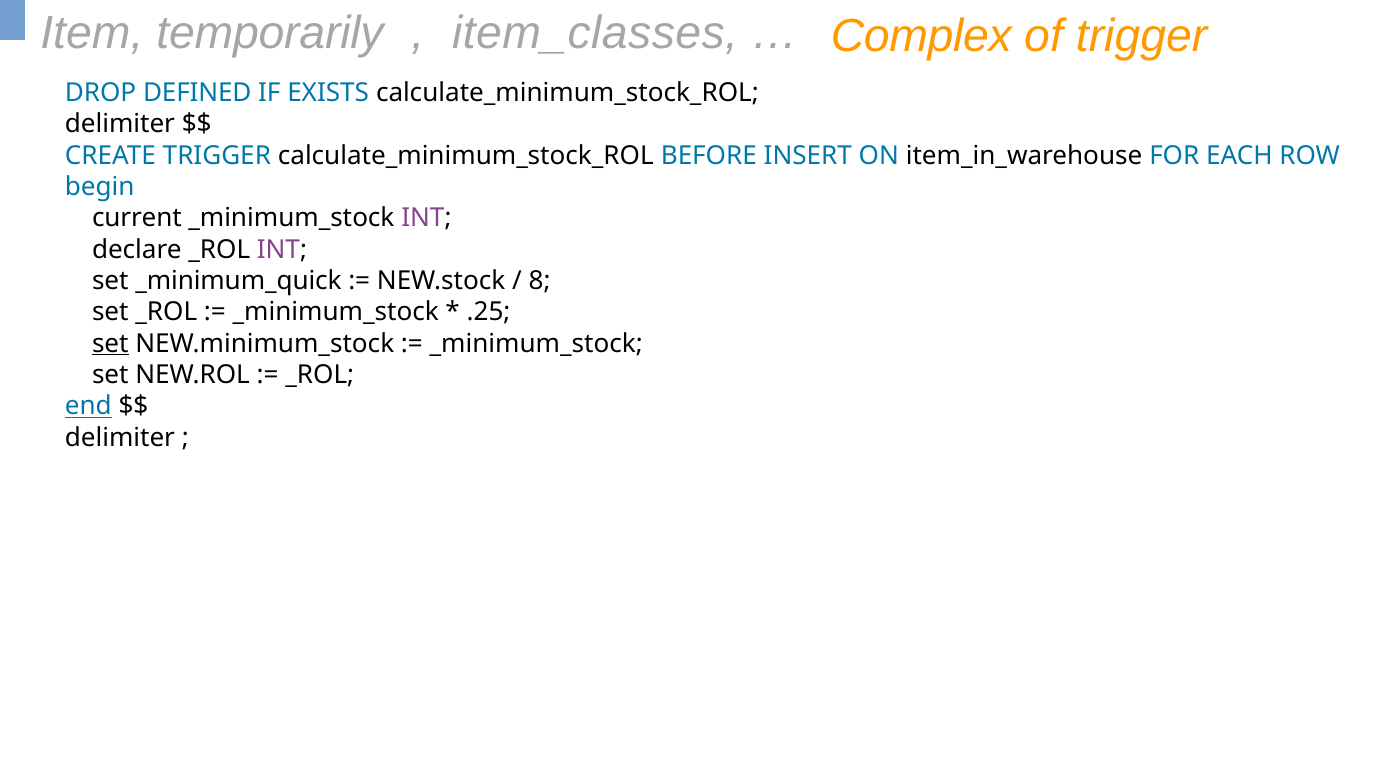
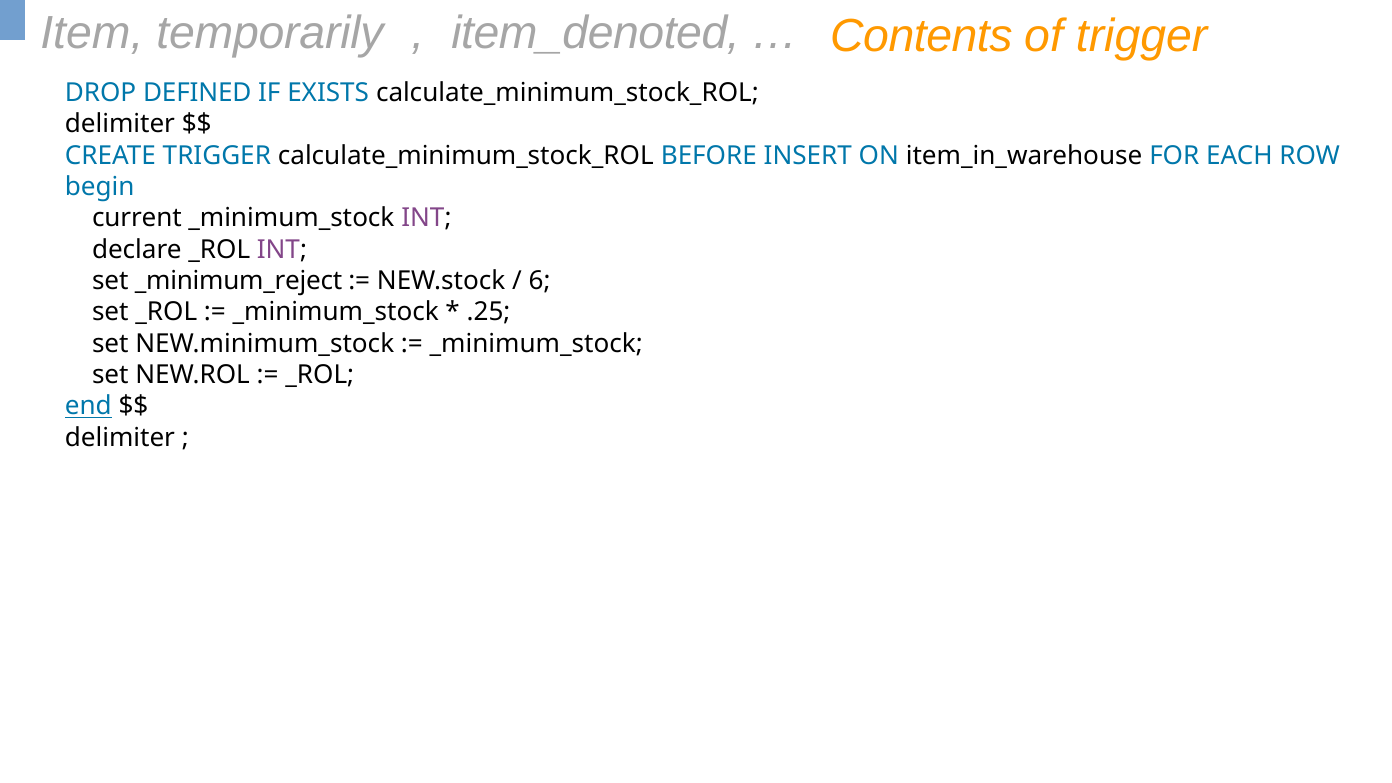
item_classes: item_classes -> item_denoted
Complex: Complex -> Contents
_minimum_quick: _minimum_quick -> _minimum_reject
8: 8 -> 6
set at (110, 343) underline: present -> none
